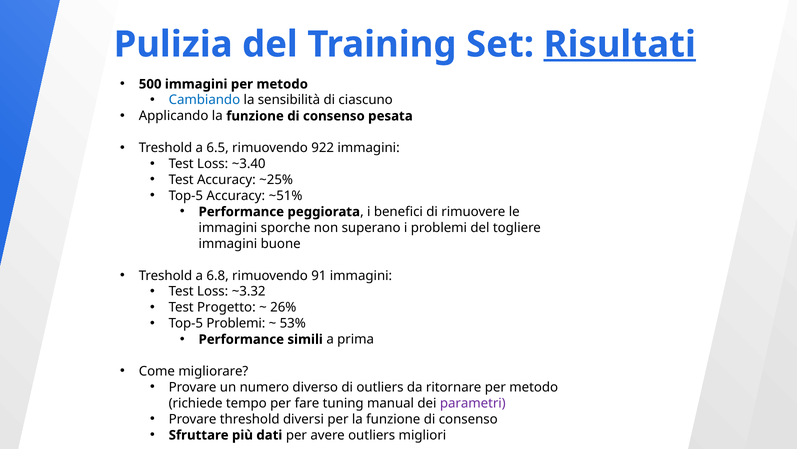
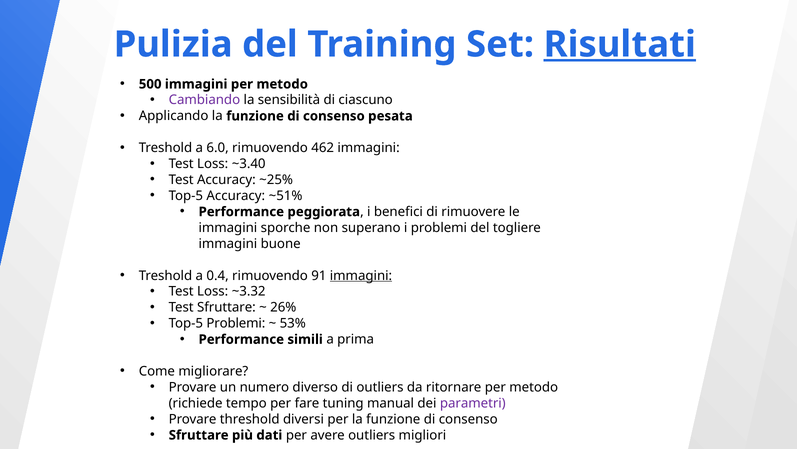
Cambiando colour: blue -> purple
6.5: 6.5 -> 6.0
922: 922 -> 462
6.8: 6.8 -> 0.4
immagini at (361, 275) underline: none -> present
Test Progetto: Progetto -> Sfruttare
